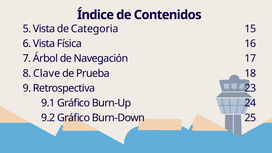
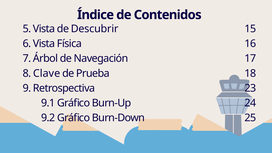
Categoria: Categoria -> Descubrir
